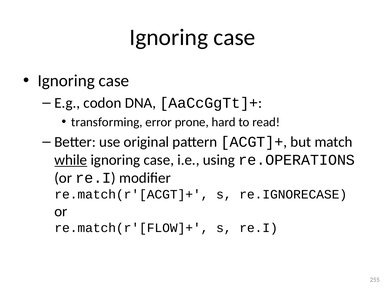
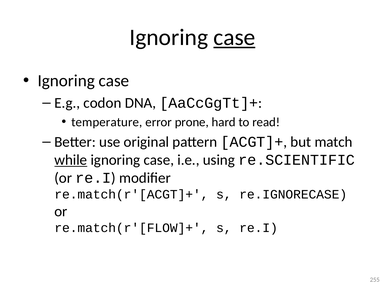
case at (234, 37) underline: none -> present
transforming: transforming -> temperature
re.OPERATIONS: re.OPERATIONS -> re.SCIENTIFIC
